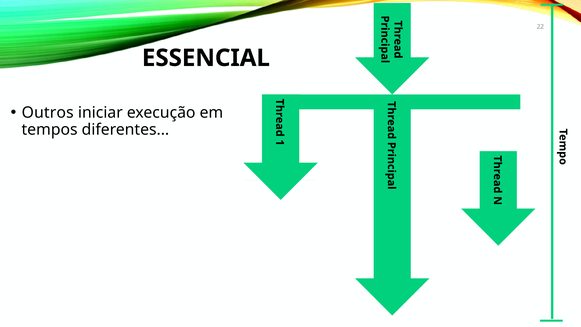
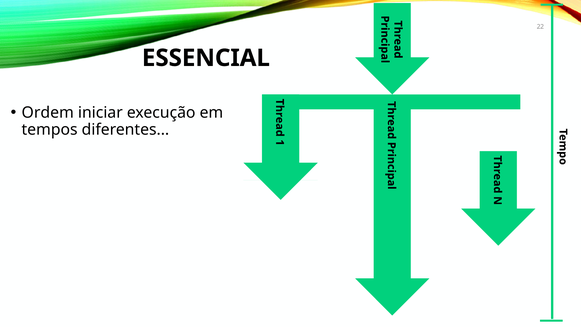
Outros: Outros -> Ordem
